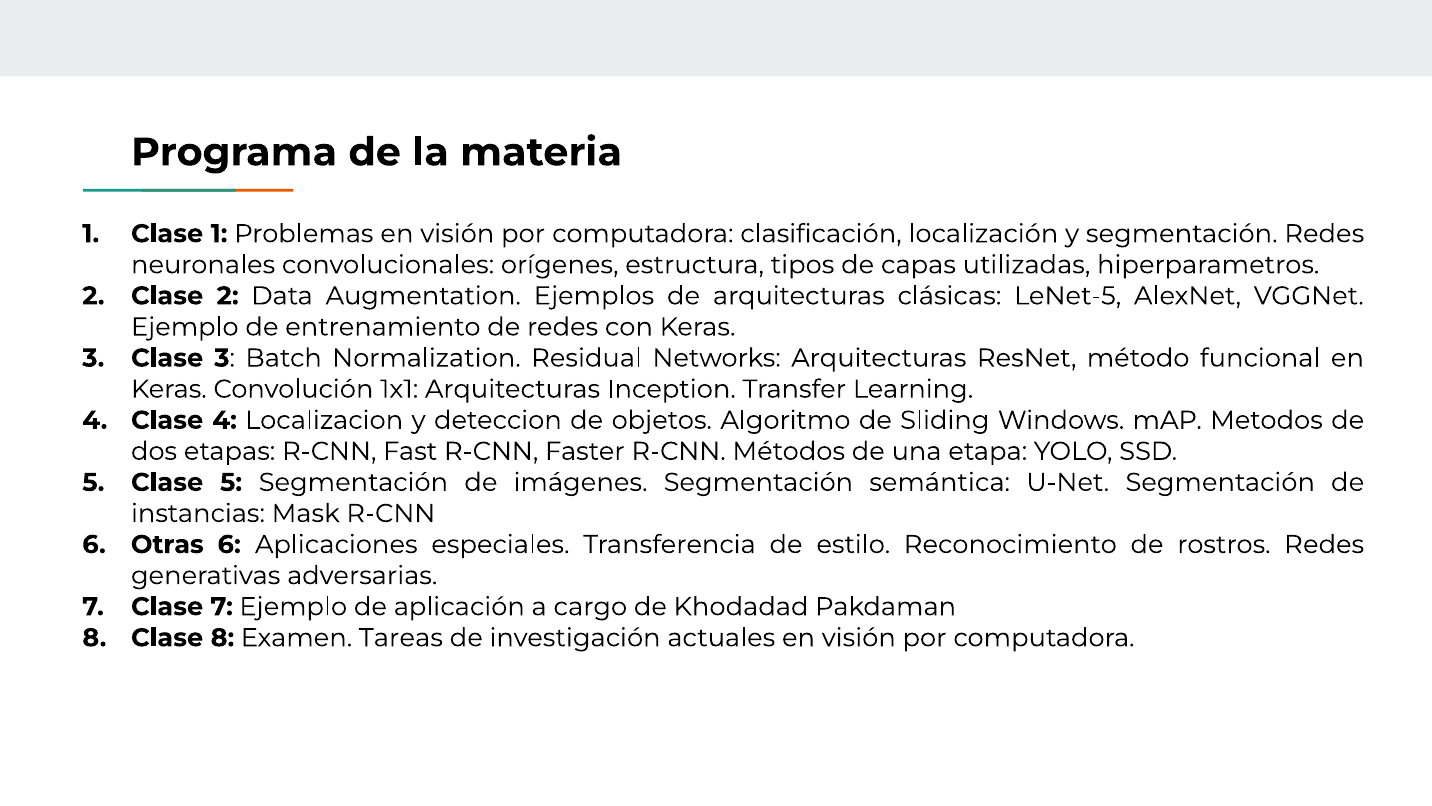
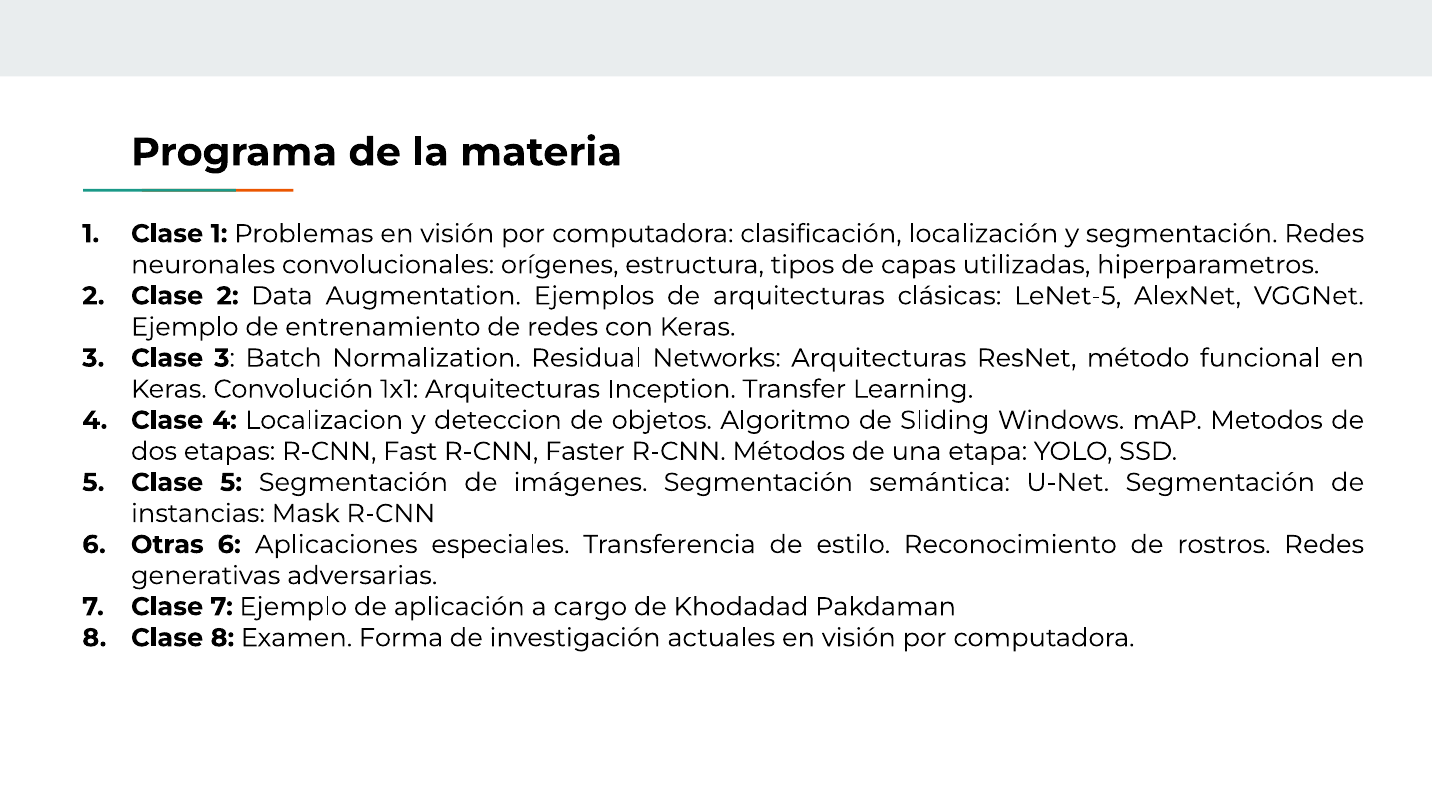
Tareas: Tareas -> Forma
